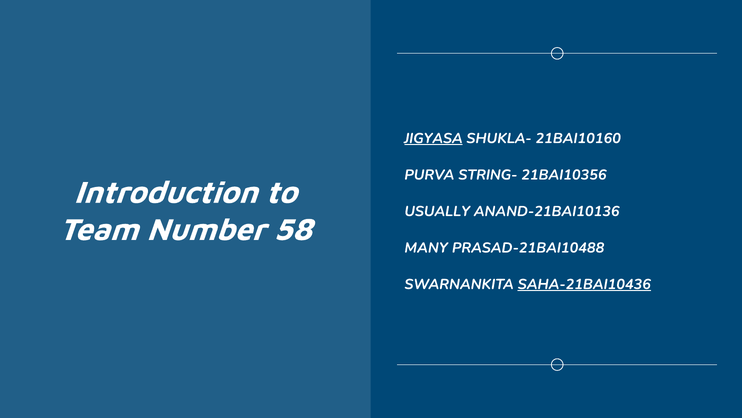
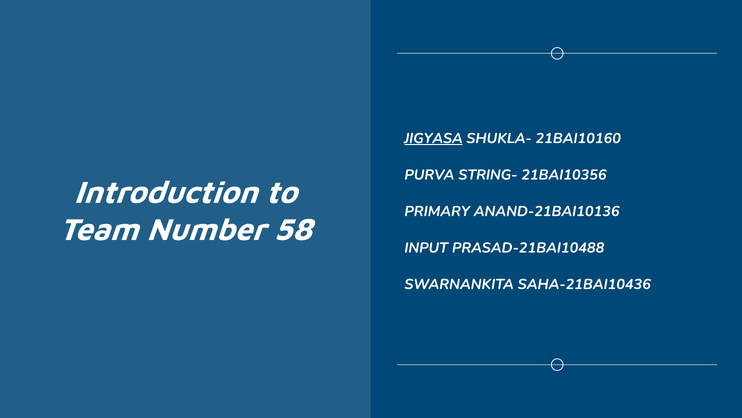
USUALLY: USUALLY -> PRIMARY
MANY: MANY -> INPUT
SAHA-21BAI10436 underline: present -> none
